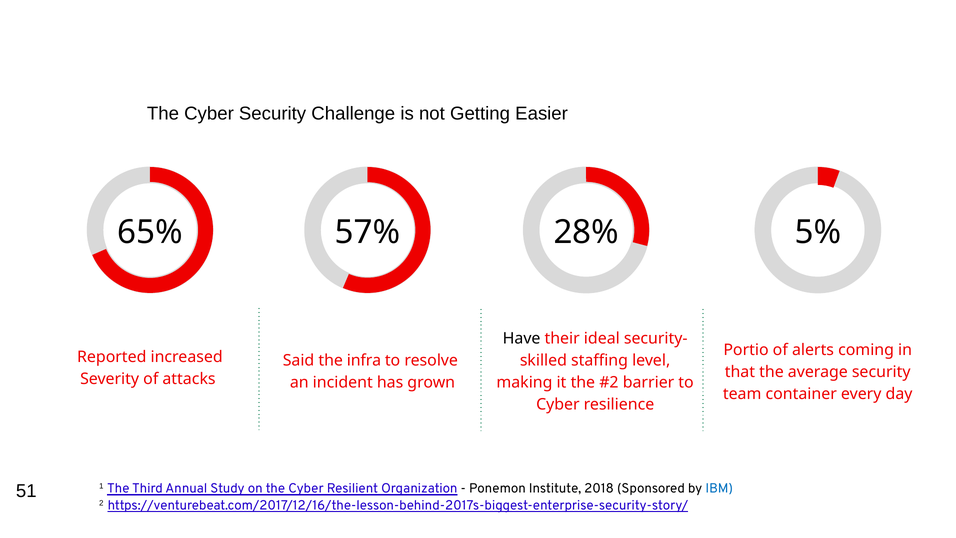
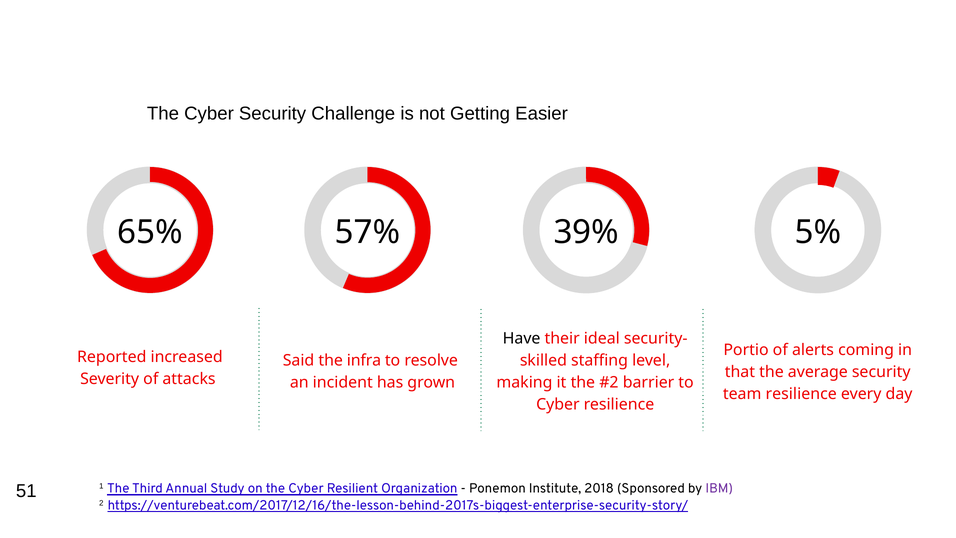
28%: 28% -> 39%
team container: container -> resilience
IBM colour: blue -> purple
